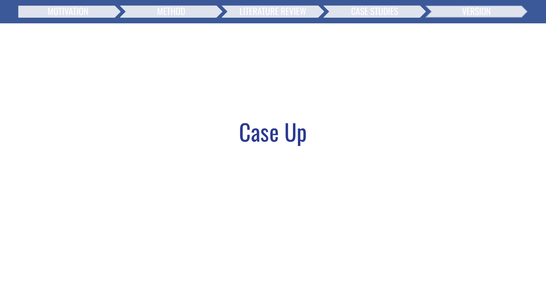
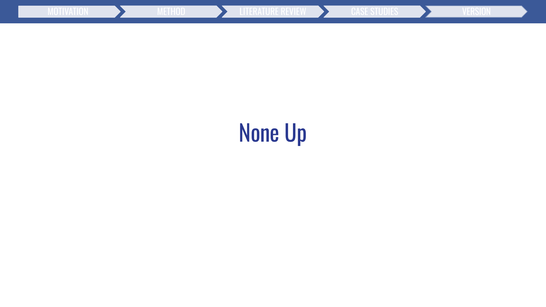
Case at (259, 134): Case -> None
